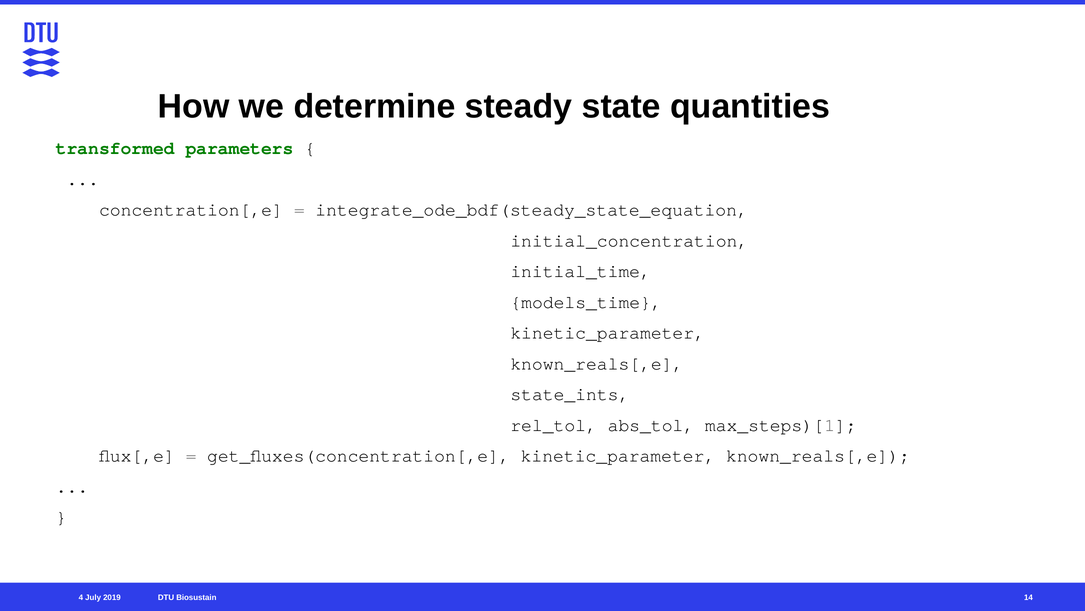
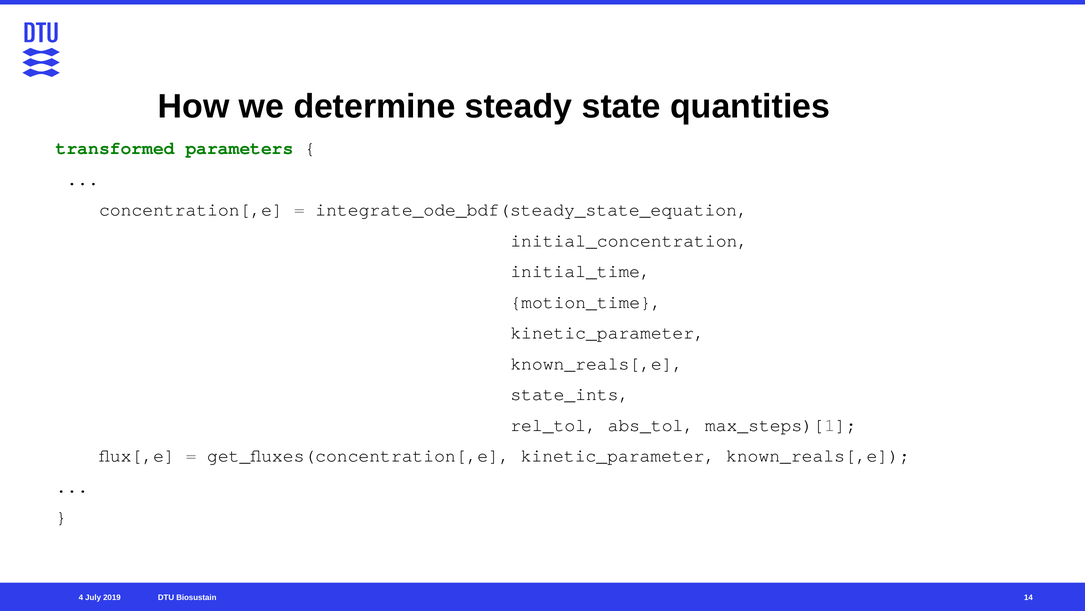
models_time: models_time -> motion_time
